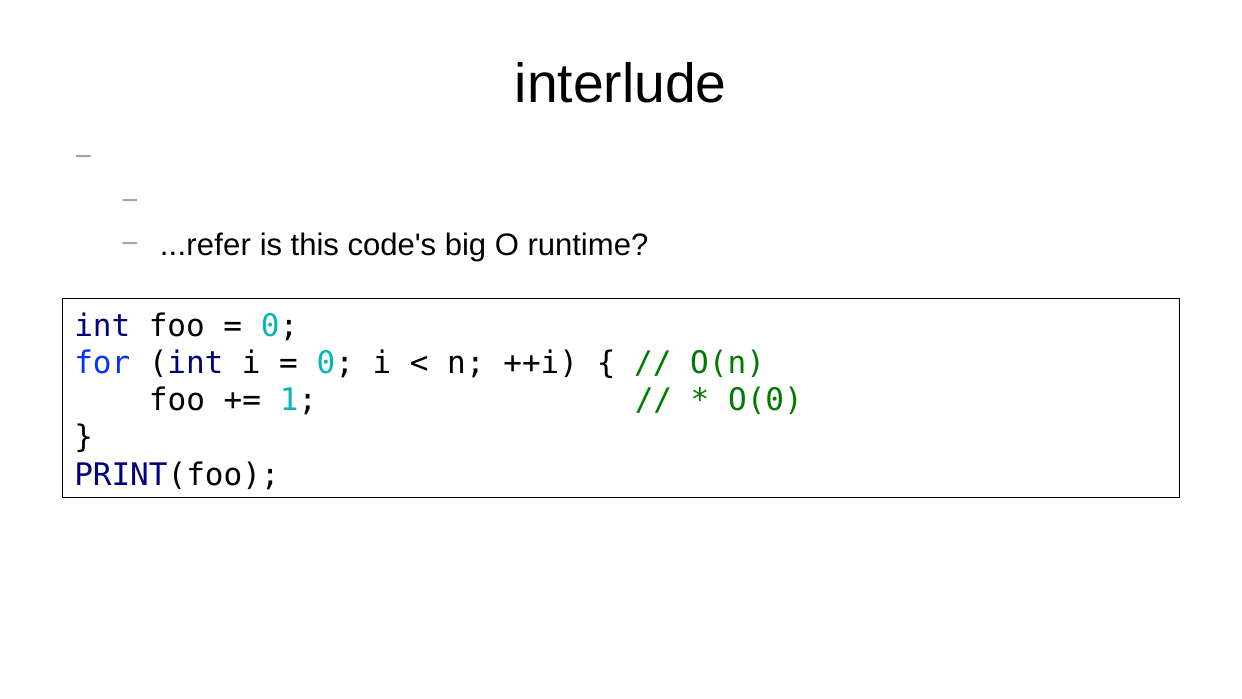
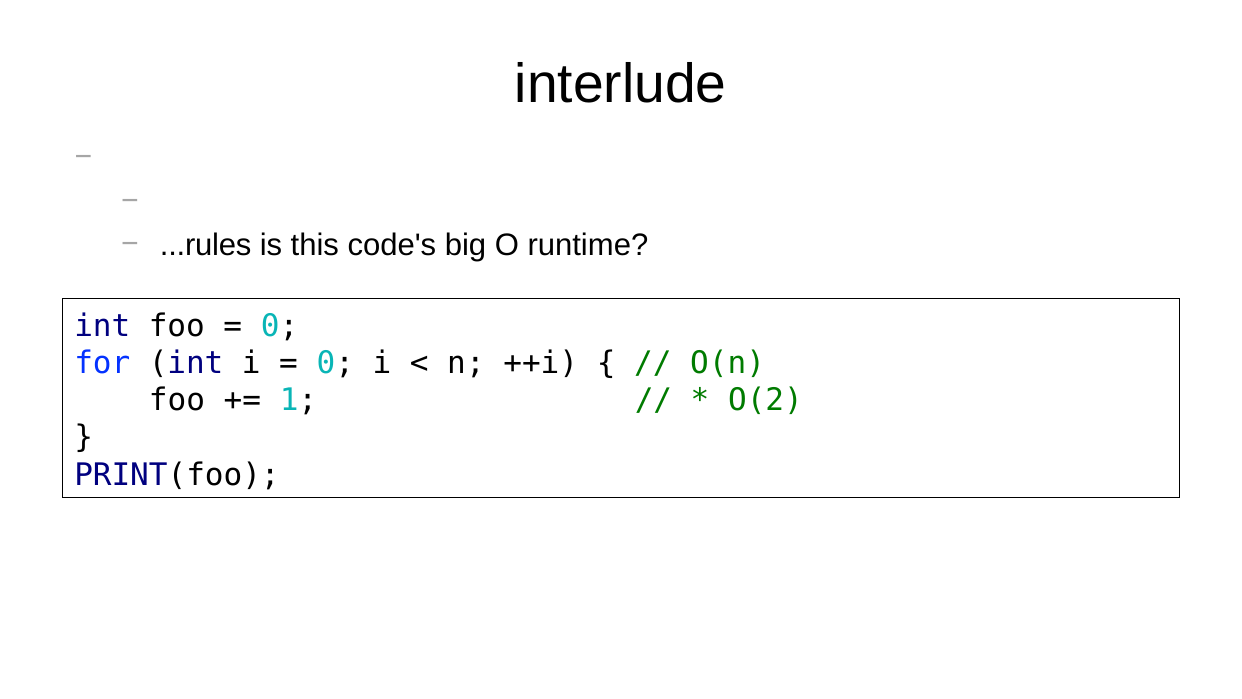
...refer: ...refer -> ...rules
O(0: O(0 -> O(2
